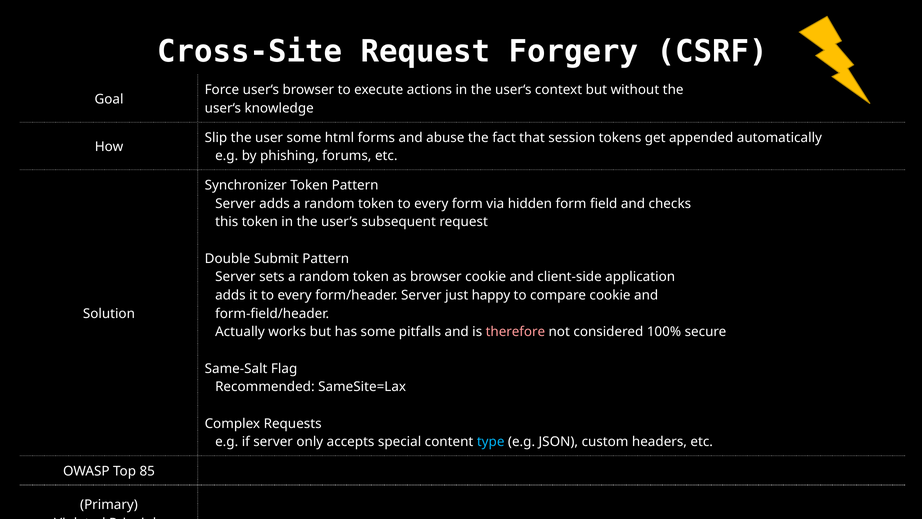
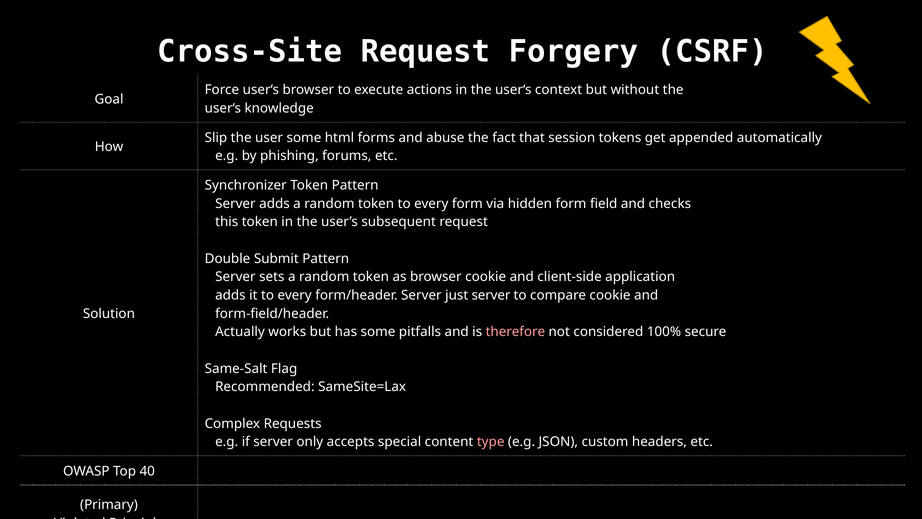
just happy: happy -> server
type colour: light blue -> pink
85: 85 -> 40
